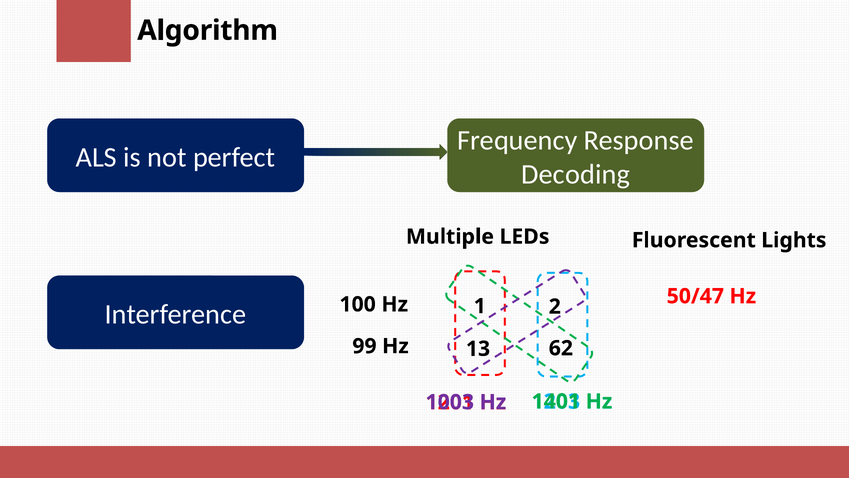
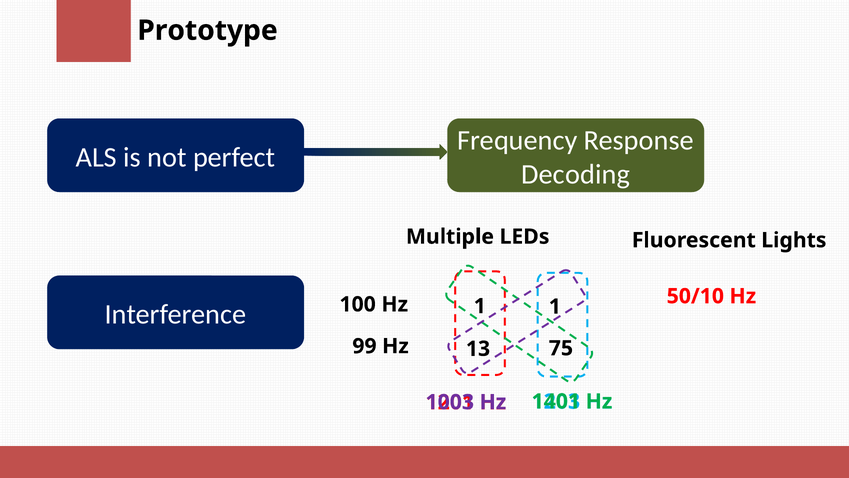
Algorithm: Algorithm -> Prototype
50/47: 50/47 -> 50/10
1 2: 2 -> 1
62: 62 -> 75
